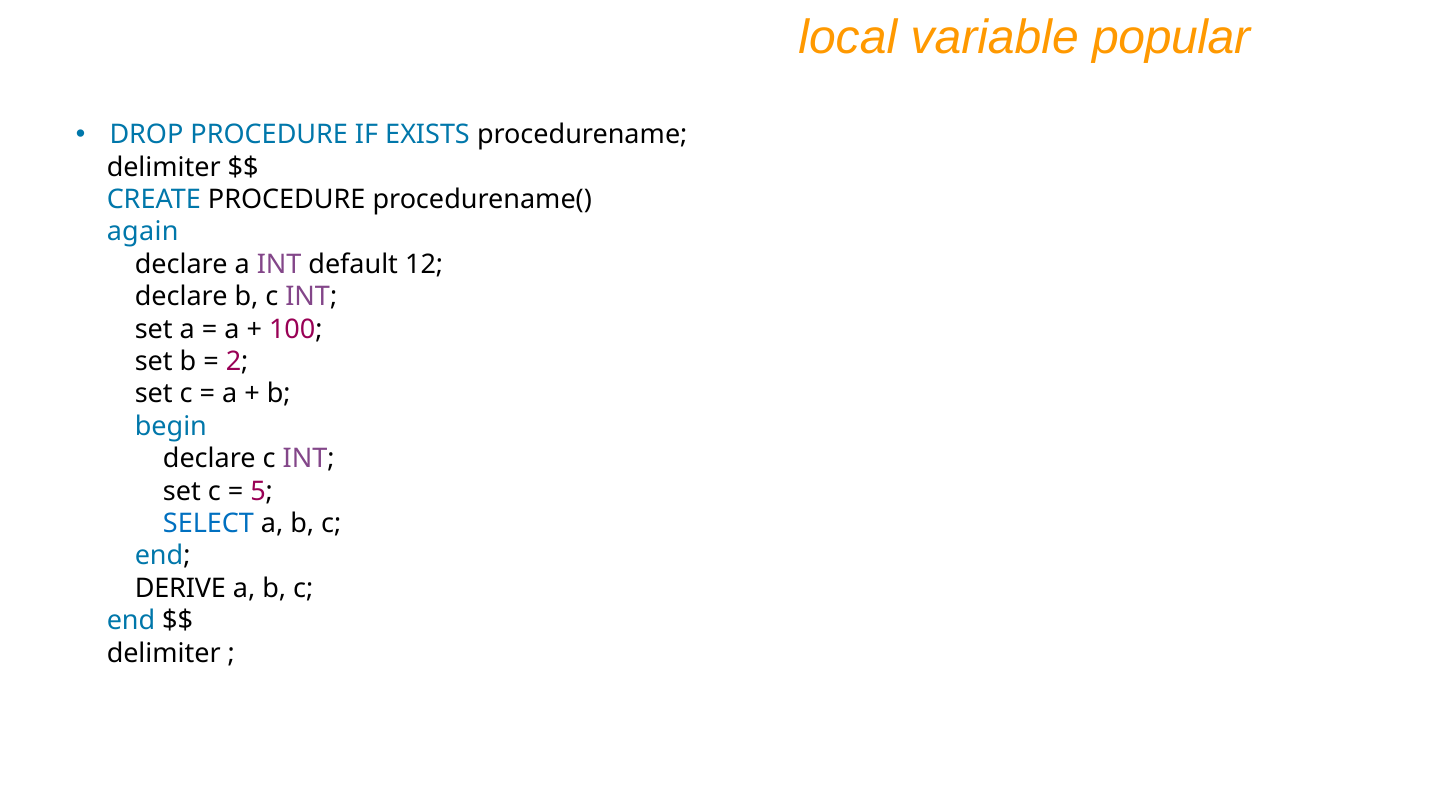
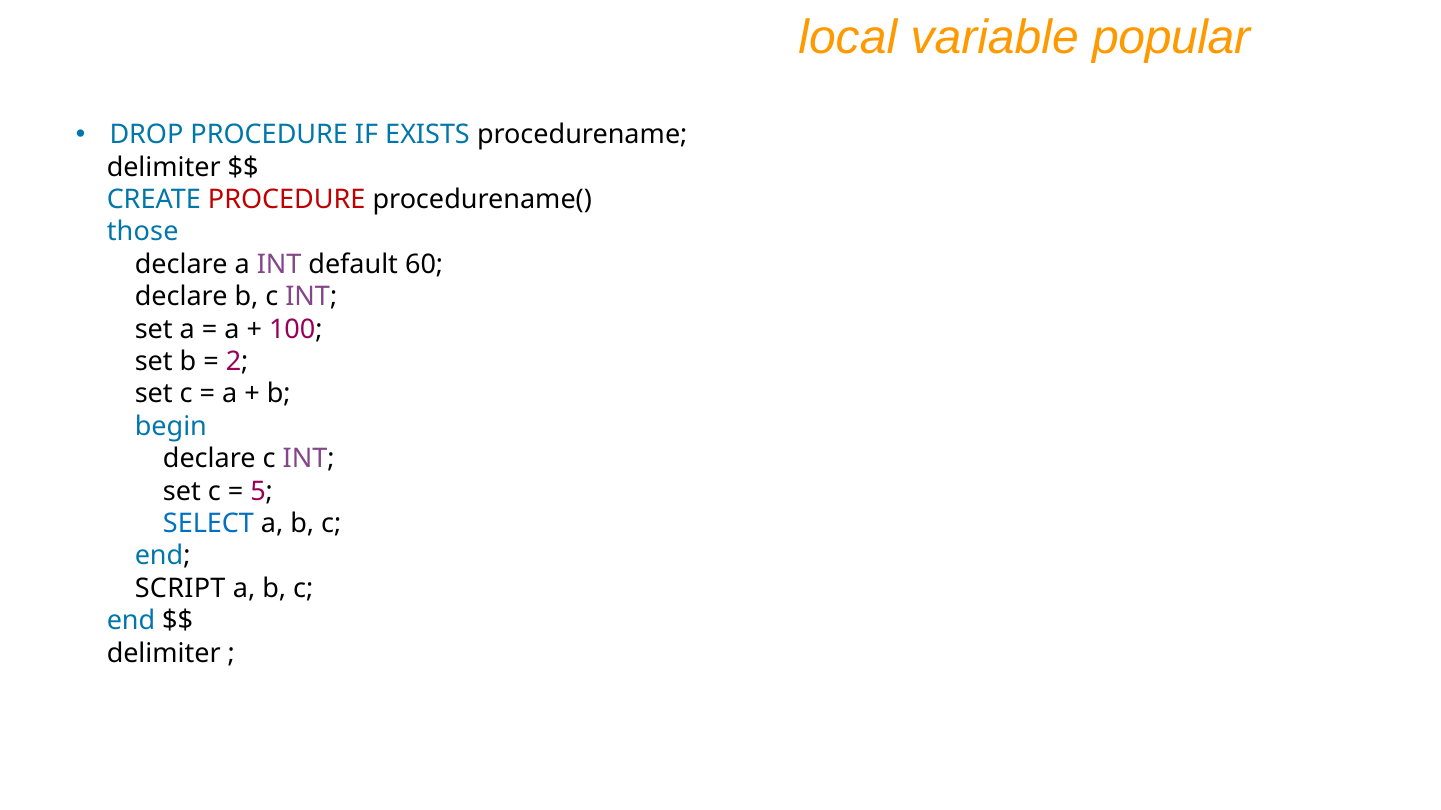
PROCEDURE at (287, 200) colour: black -> red
again: again -> those
12: 12 -> 60
DERIVE: DERIVE -> SCRIPT
